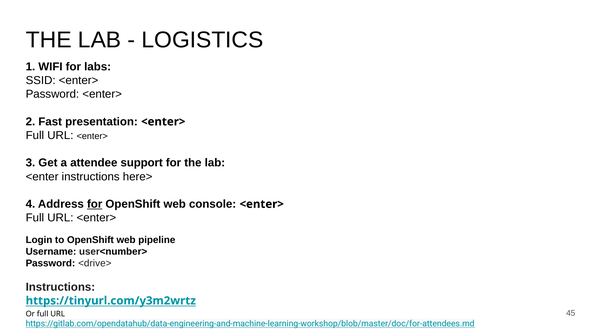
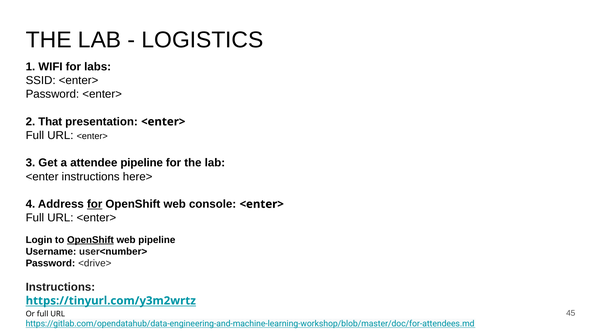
Fast: Fast -> That
attendee support: support -> pipeline
OpenShift at (90, 240) underline: none -> present
